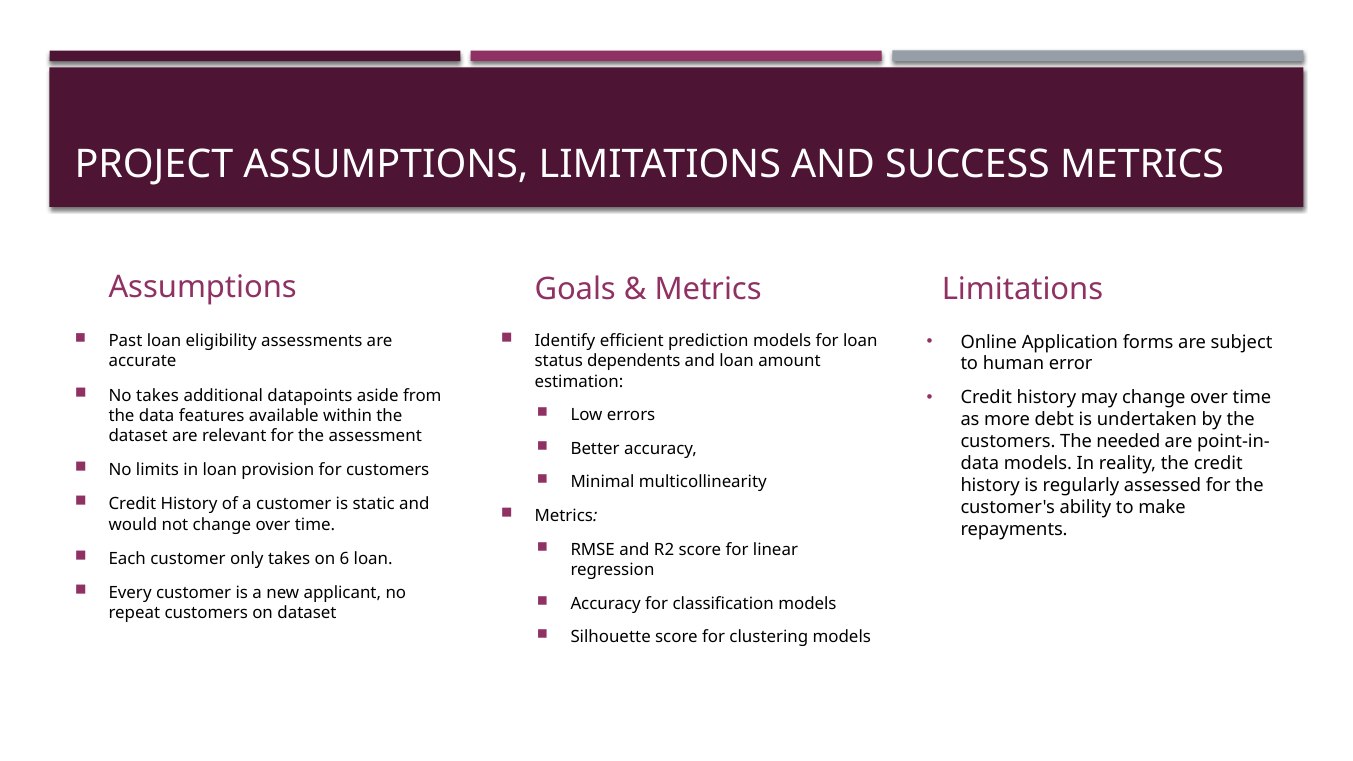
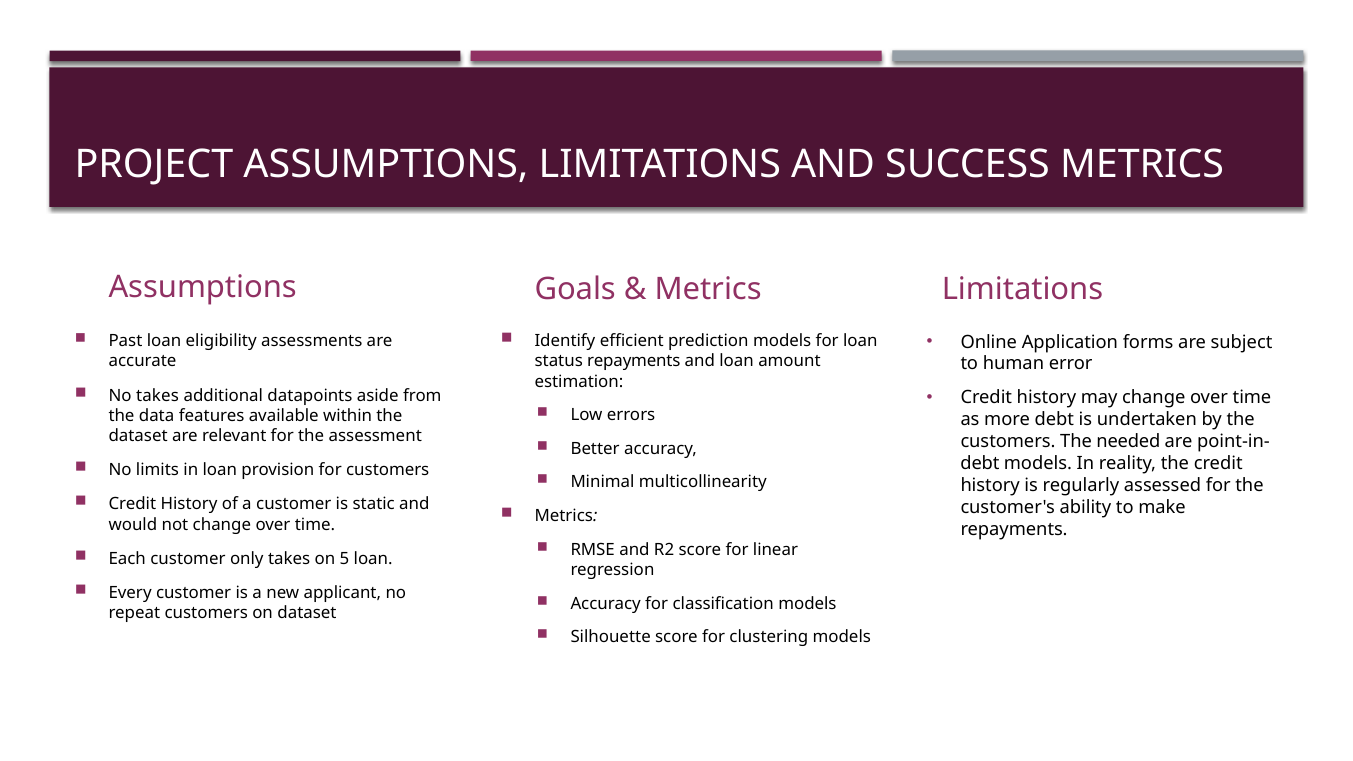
status dependents: dependents -> repayments
data at (980, 464): data -> debt
6: 6 -> 5
